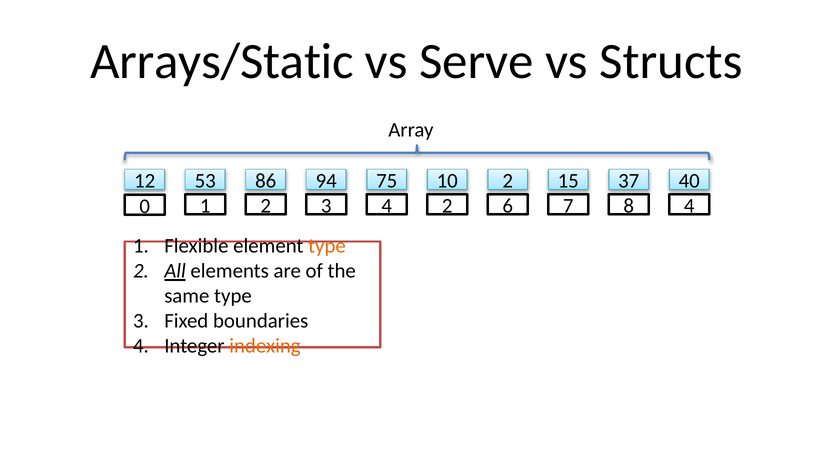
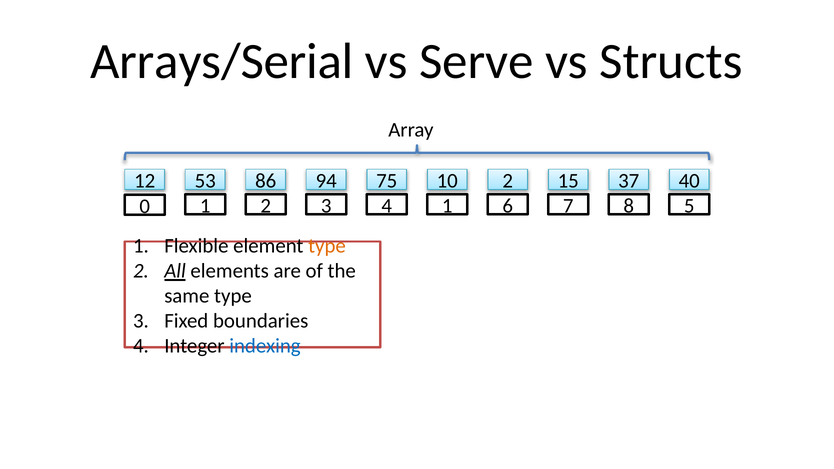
Arrays/Static: Arrays/Static -> Arrays/Serial
4 2: 2 -> 1
8 4: 4 -> 5
indexing colour: orange -> blue
